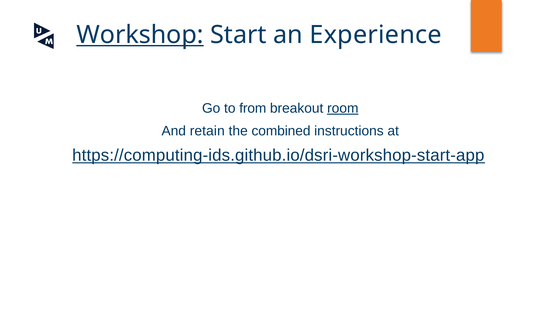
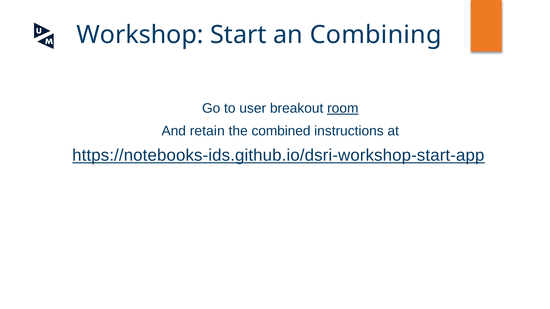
Workshop underline: present -> none
Experience: Experience -> Combining
from: from -> user
https://computing-ids.github.io/dsri-workshop-start-app: https://computing-ids.github.io/dsri-workshop-start-app -> https://notebooks-ids.github.io/dsri-workshop-start-app
